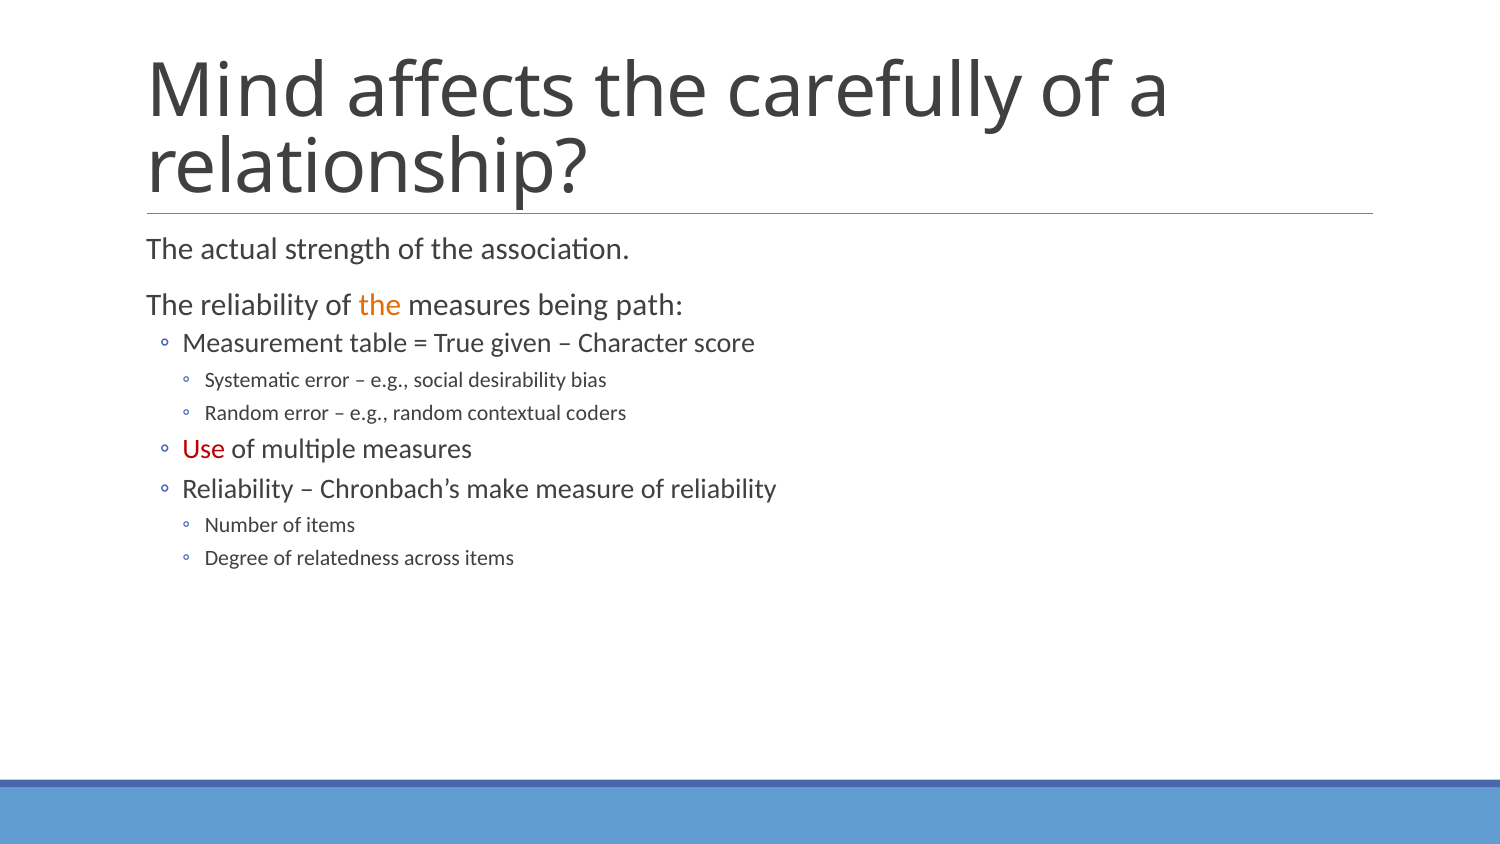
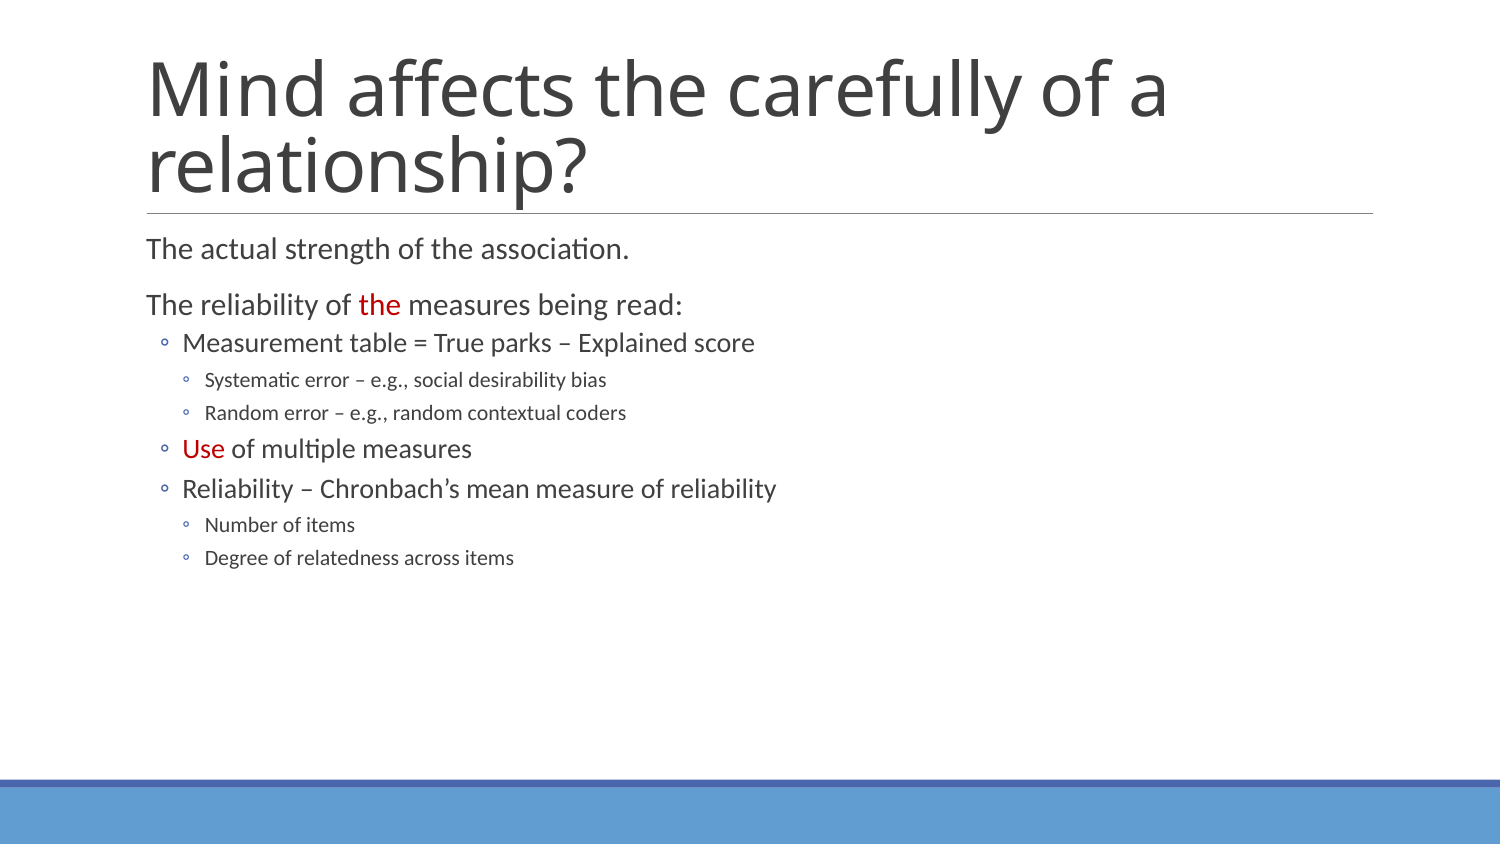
the at (380, 305) colour: orange -> red
path: path -> read
given: given -> parks
Character: Character -> Explained
make: make -> mean
